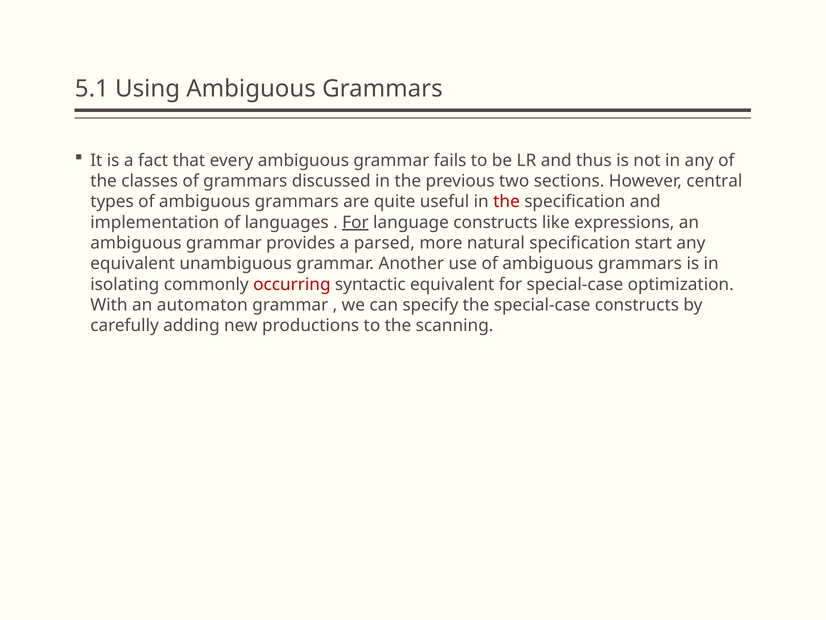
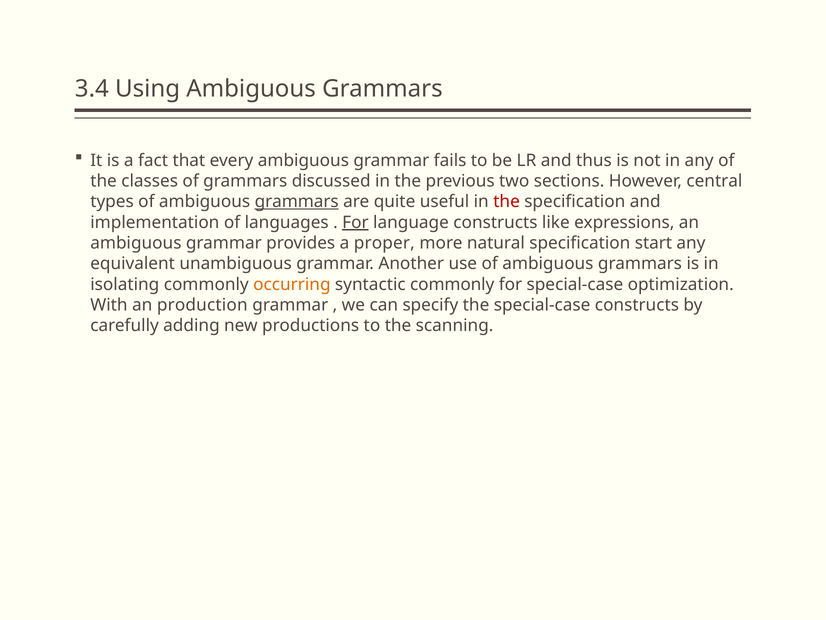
5.1: 5.1 -> 3.4
grammars at (297, 202) underline: none -> present
parsed: parsed -> proper
occurring colour: red -> orange
syntactic equivalent: equivalent -> commonly
automaton: automaton -> production
